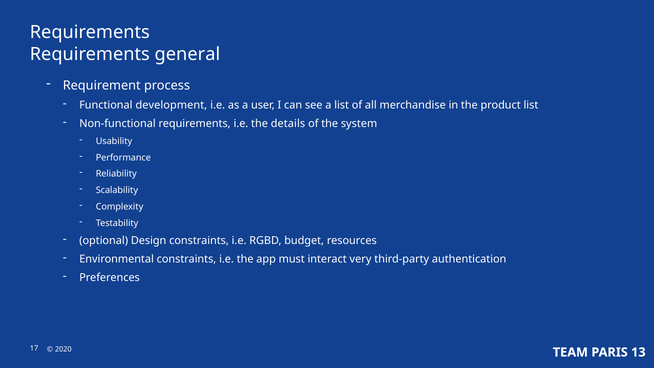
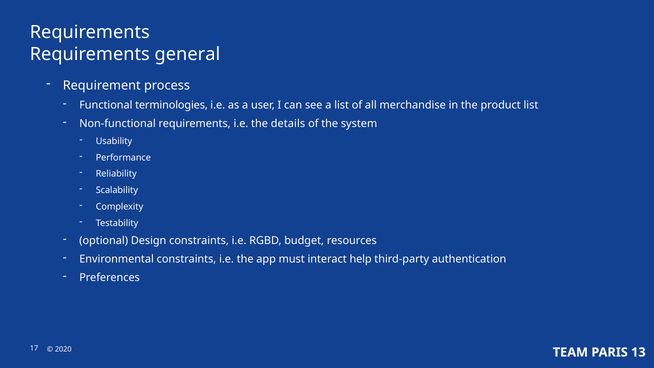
development: development -> terminologies
very: very -> help
